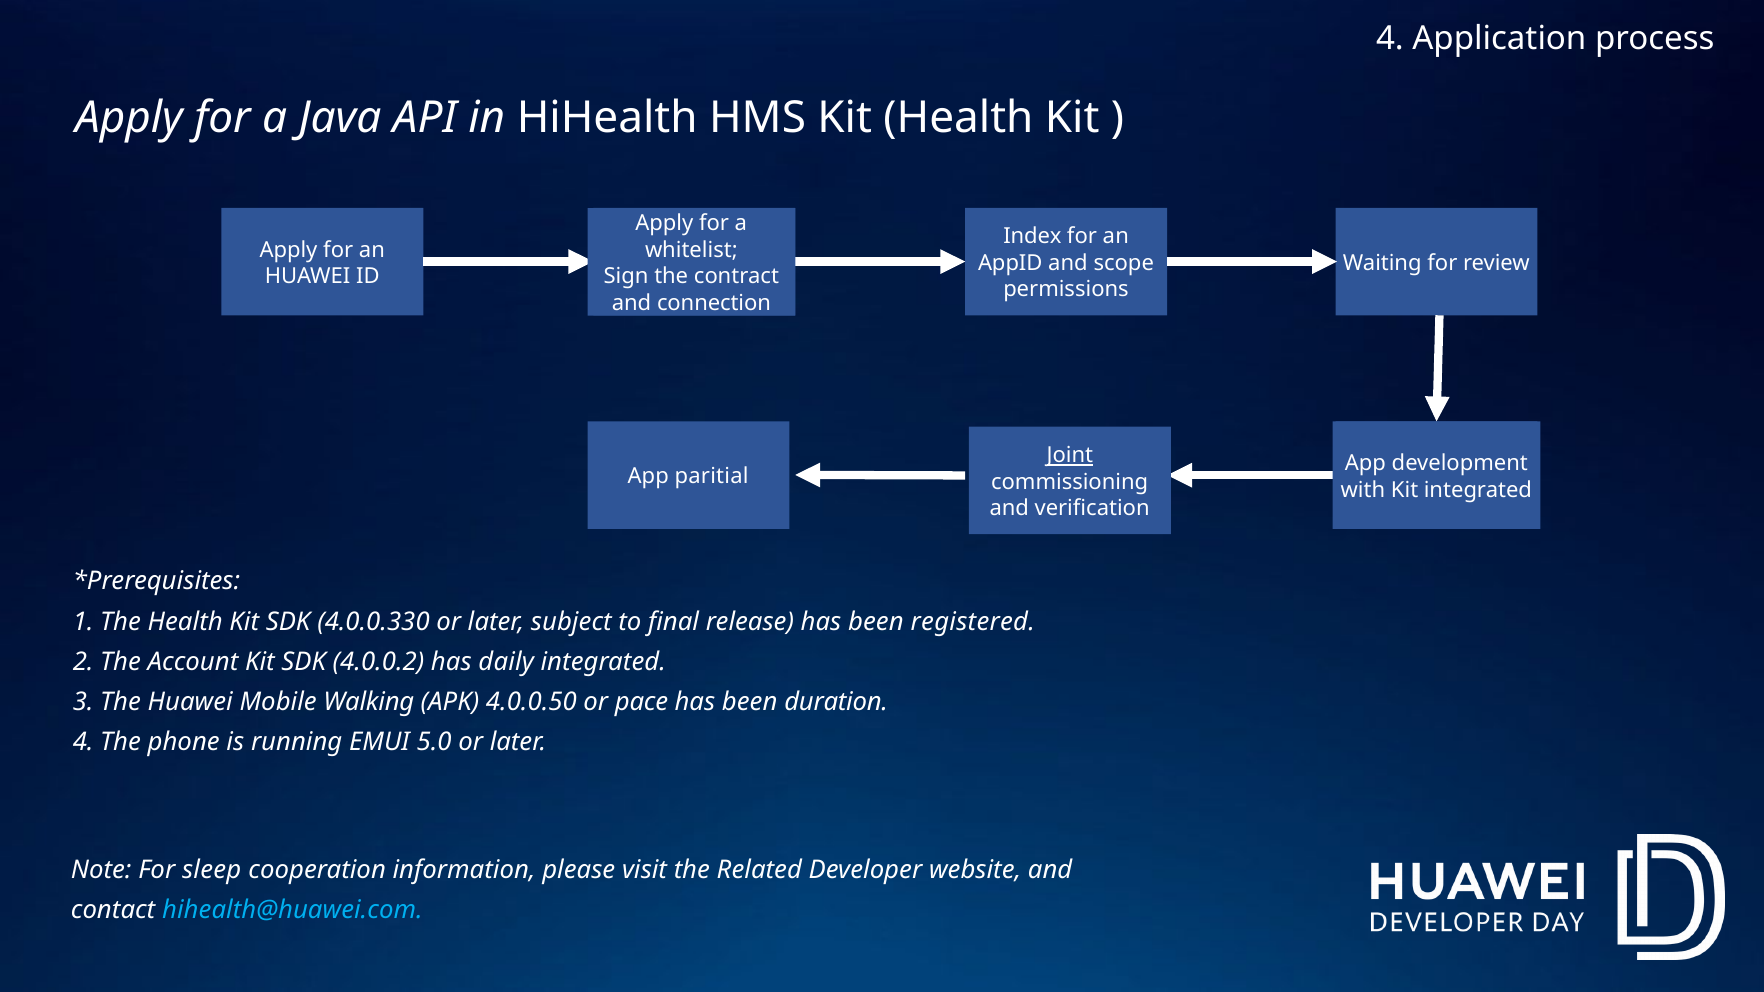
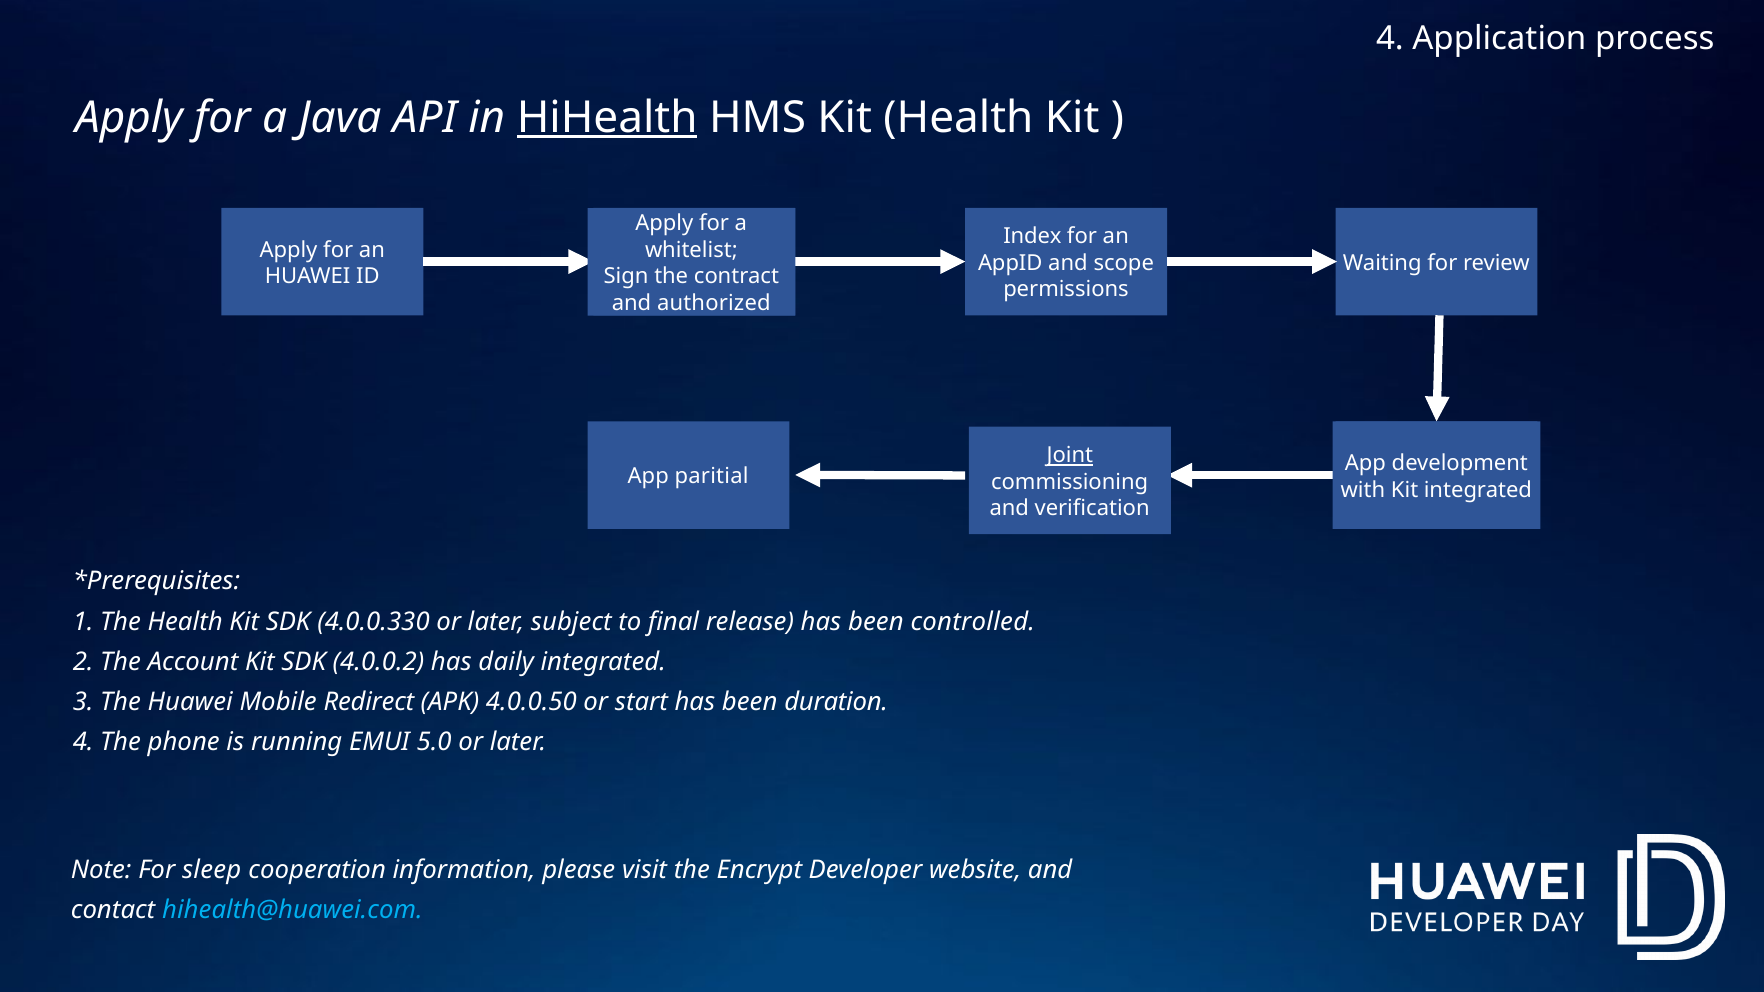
HiHealth underline: none -> present
connection: connection -> authorized
registered: registered -> controlled
Walking: Walking -> Redirect
pace: pace -> start
Related: Related -> Encrypt
